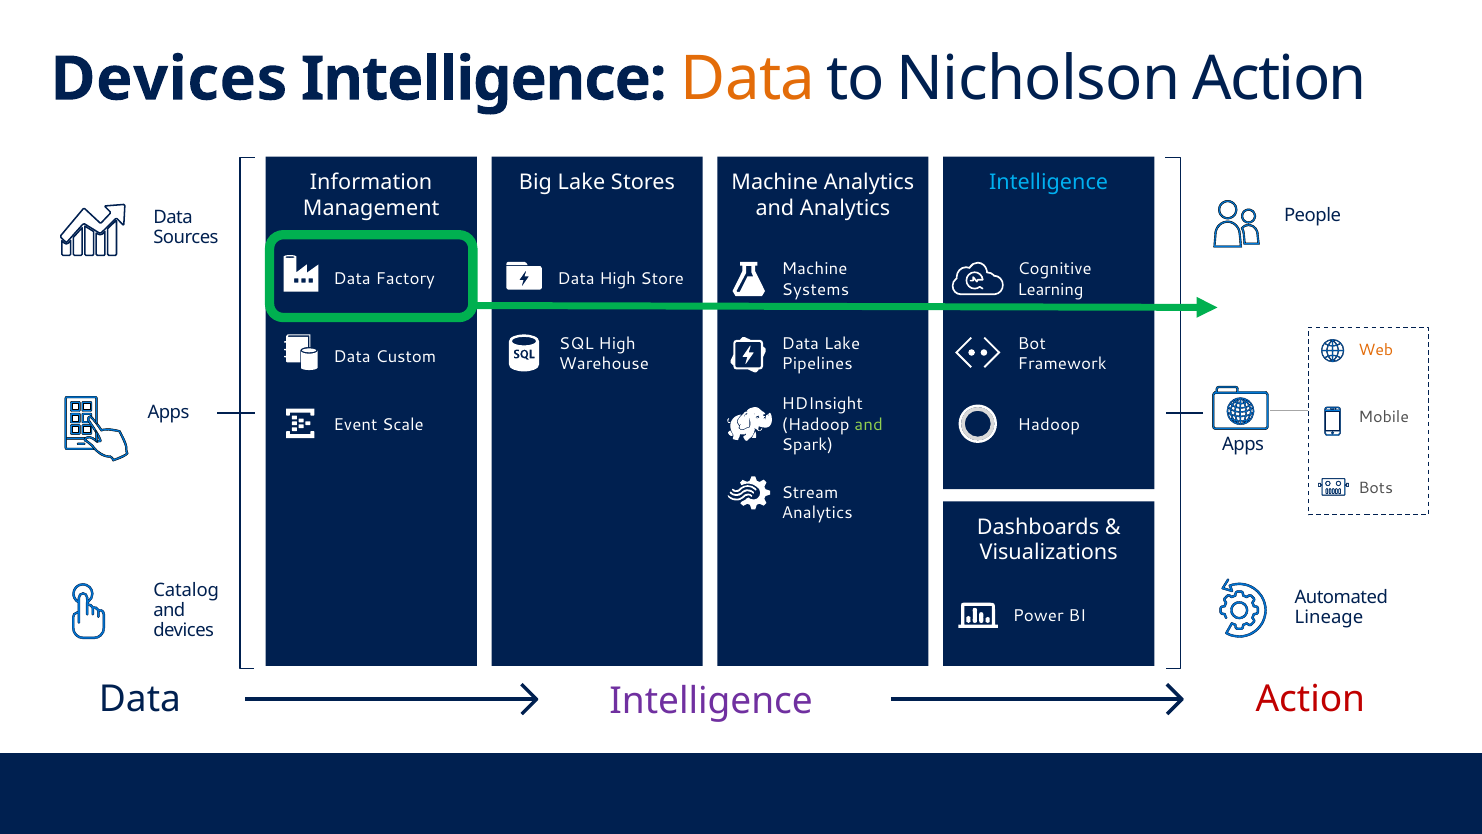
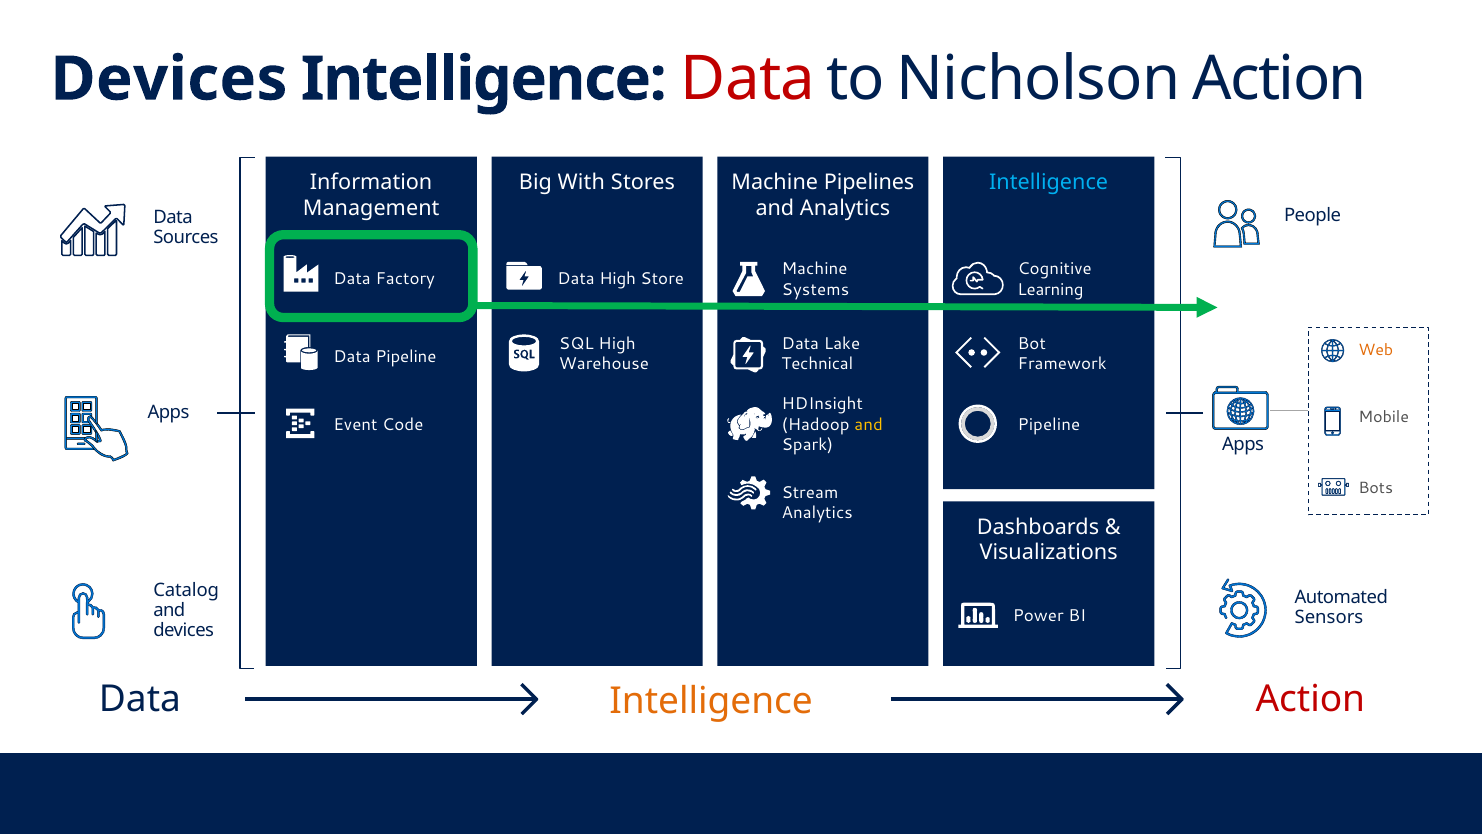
Data at (748, 79) colour: orange -> red
Big Lake: Lake -> With
Machine Analytics: Analytics -> Pipelines
Data Custom: Custom -> Pipeline
Pipelines: Pipelines -> Technical
and at (869, 424) colour: light green -> yellow
Scale: Scale -> Code
Hadoop at (1049, 425): Hadoop -> Pipeline
Lineage: Lineage -> Sensors
Intelligence at (711, 701) colour: purple -> orange
